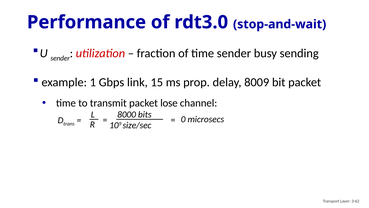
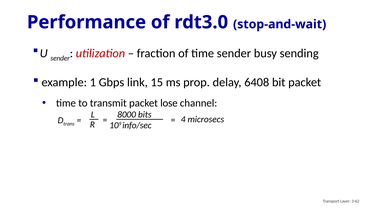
8009: 8009 -> 6408
0: 0 -> 4
size/sec: size/sec -> info/sec
